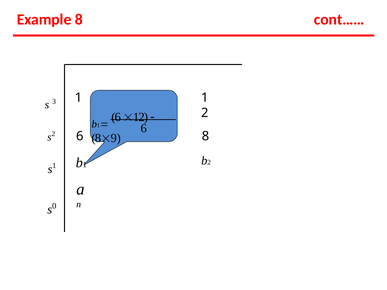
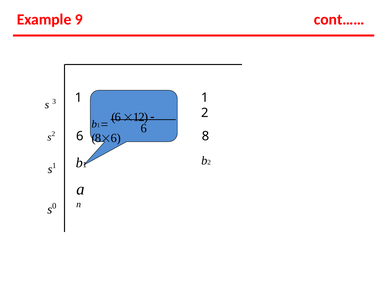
Example 8: 8 -> 9
9 at (116, 138): 9 -> 6
